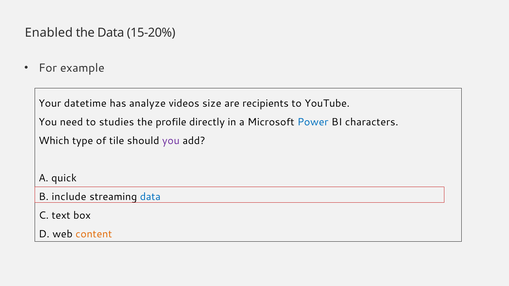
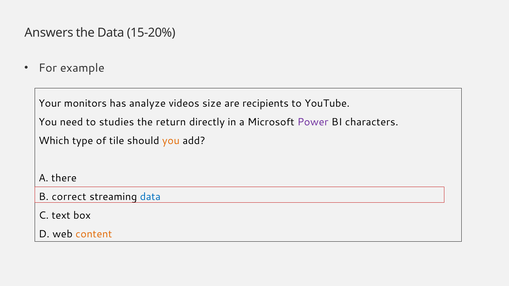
Enabled: Enabled -> Answers
datetime: datetime -> monitors
profile: profile -> return
Power colour: blue -> purple
you at (171, 141) colour: purple -> orange
quick: quick -> there
include: include -> correct
